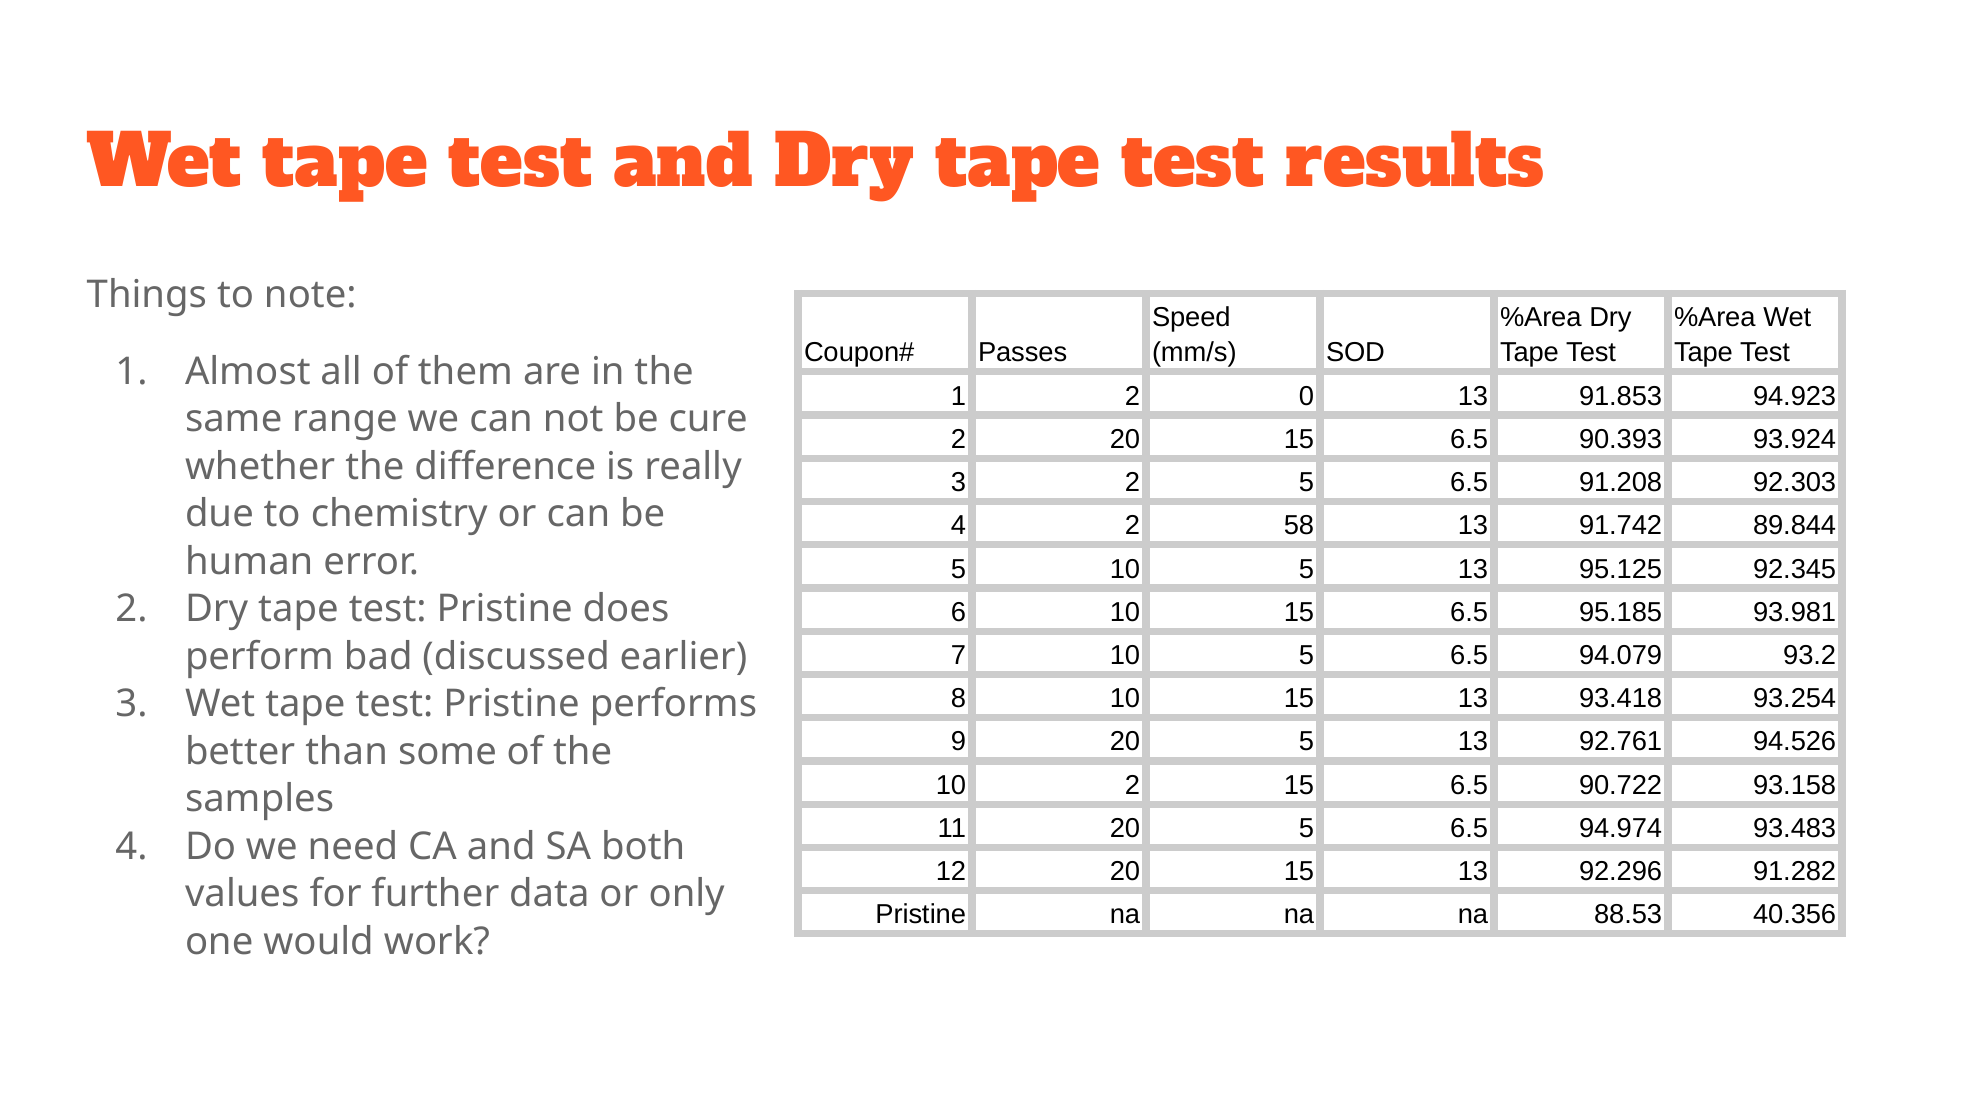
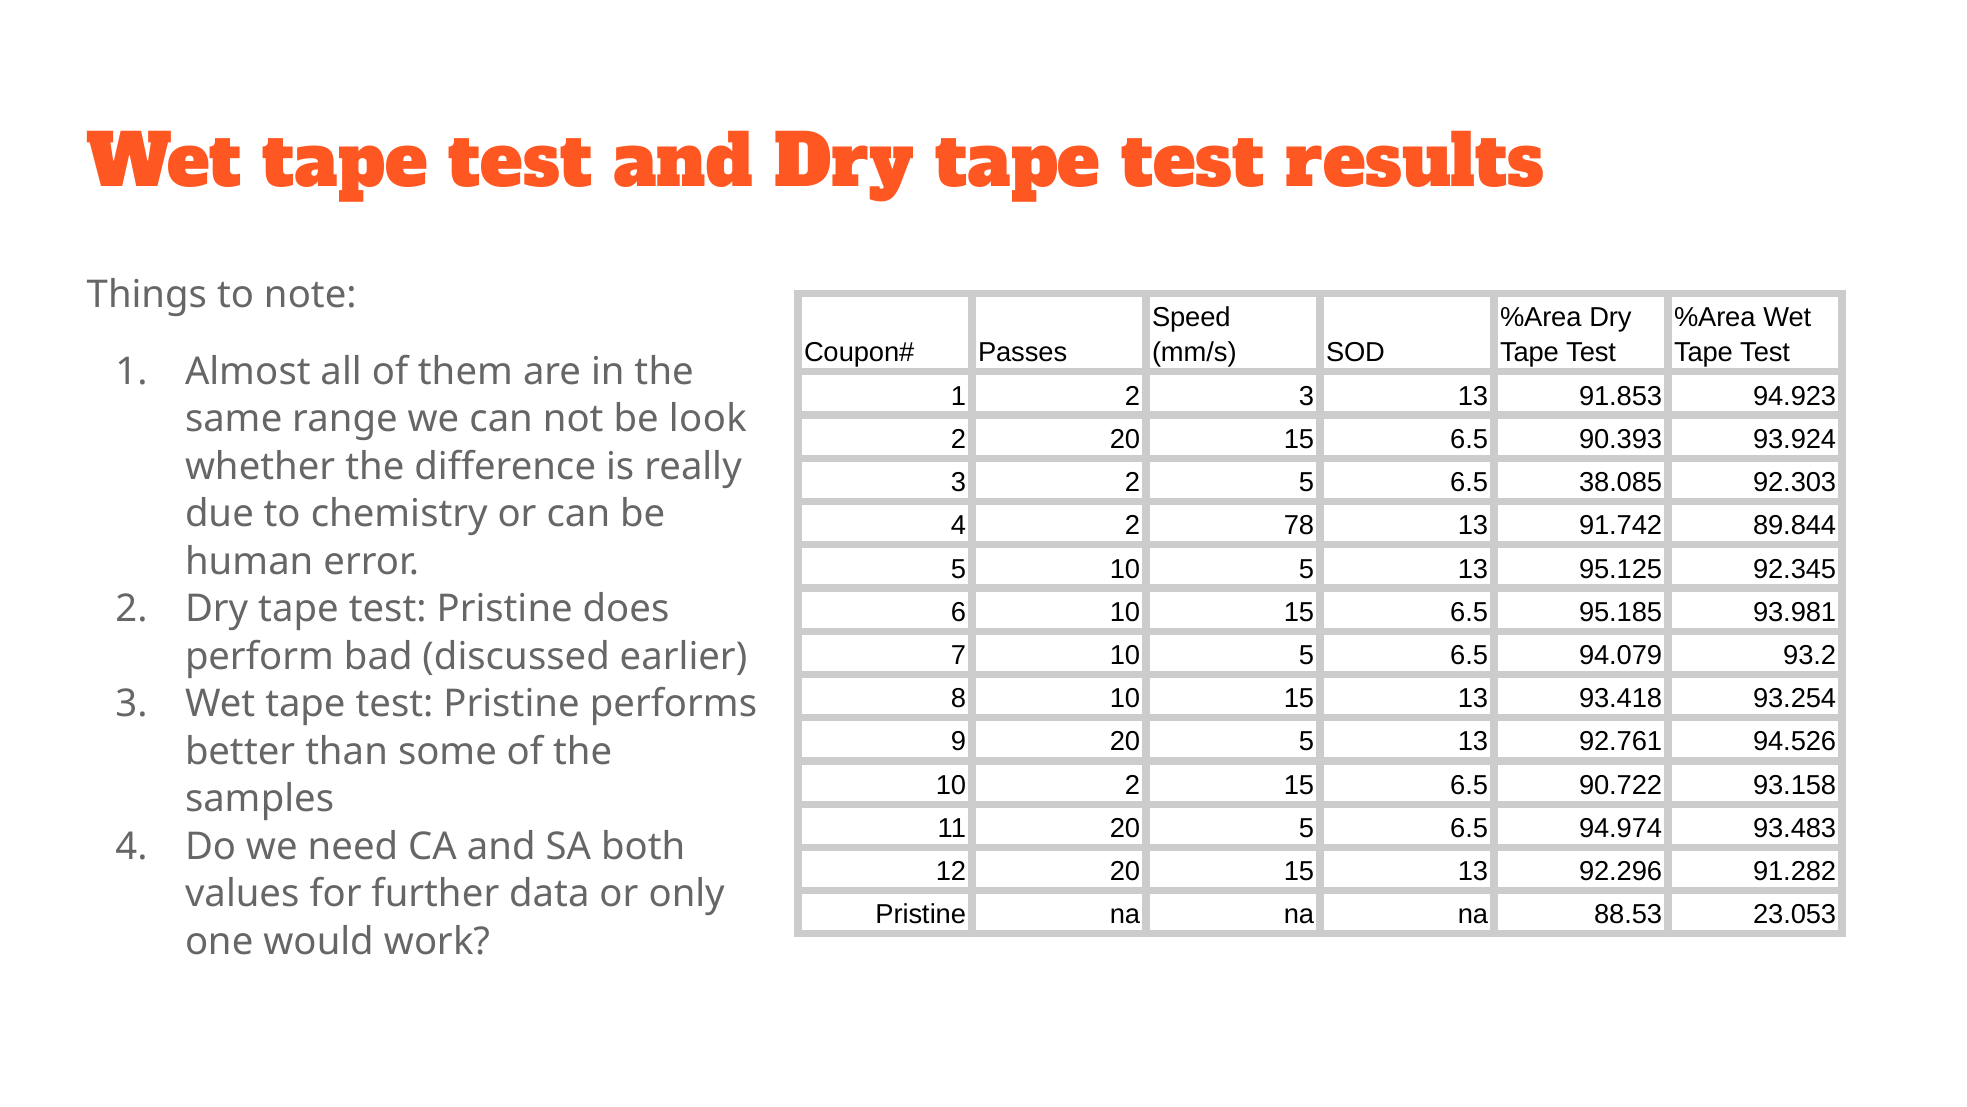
2 0: 0 -> 3
cure: cure -> look
91.208: 91.208 -> 38.085
58: 58 -> 78
40.356: 40.356 -> 23.053
